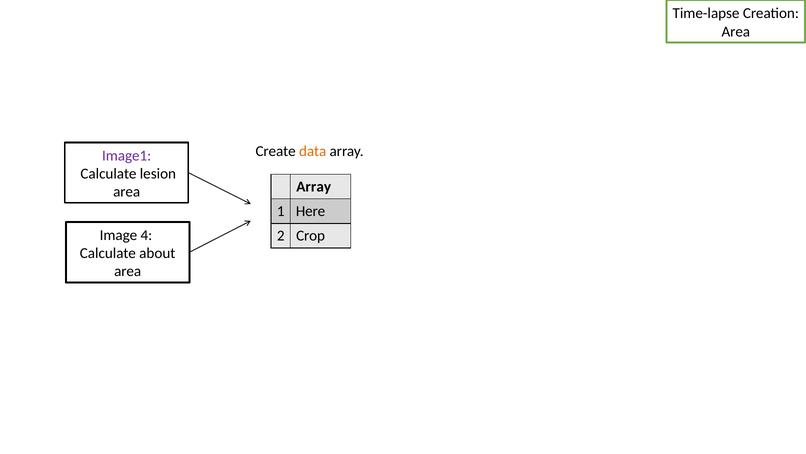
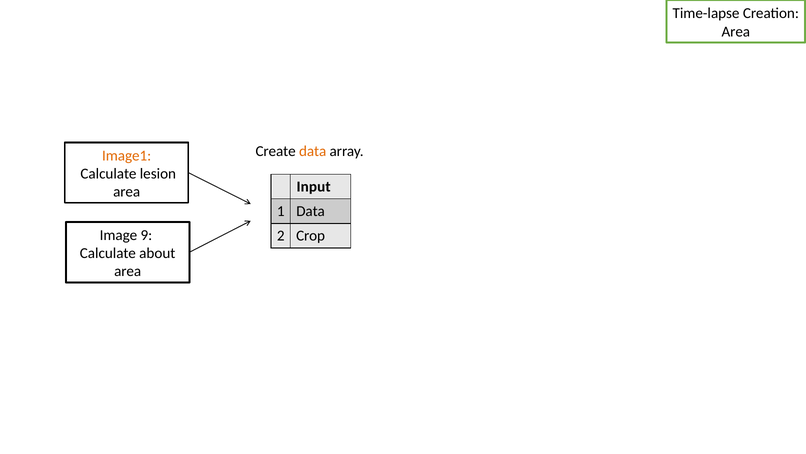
Image1 colour: purple -> orange
Array at (314, 186): Array -> Input
1 Here: Here -> Data
4: 4 -> 9
